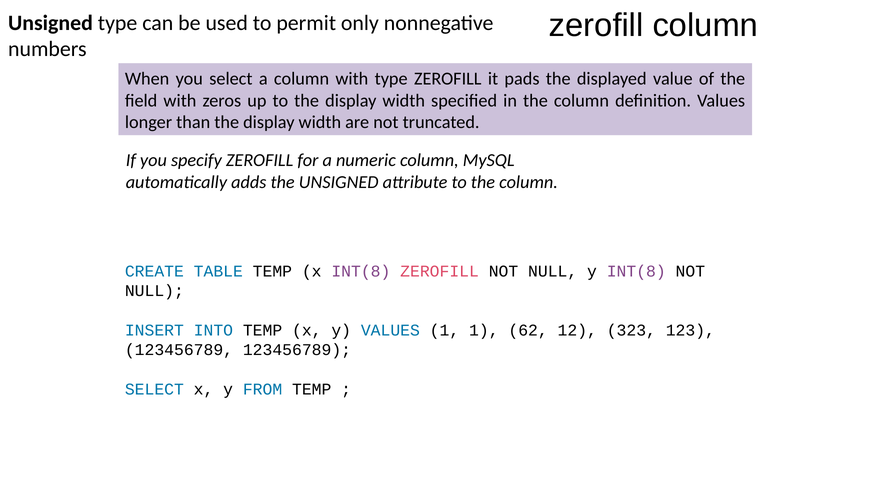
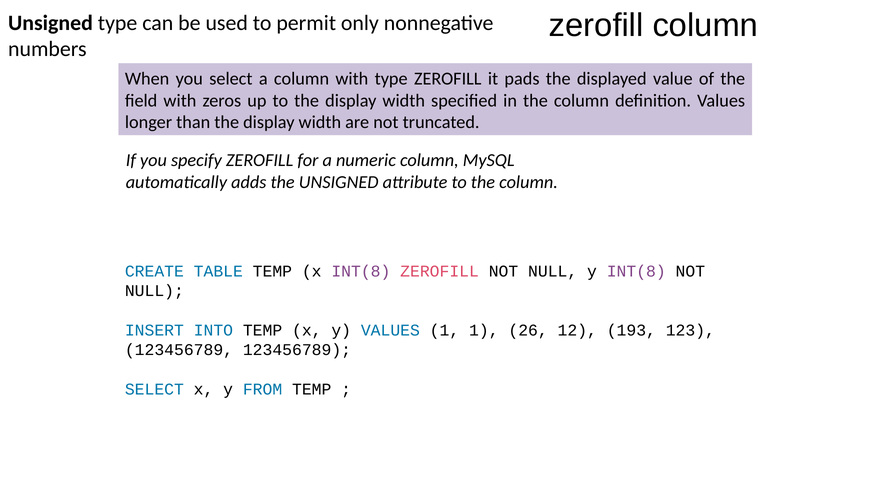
62: 62 -> 26
323: 323 -> 193
